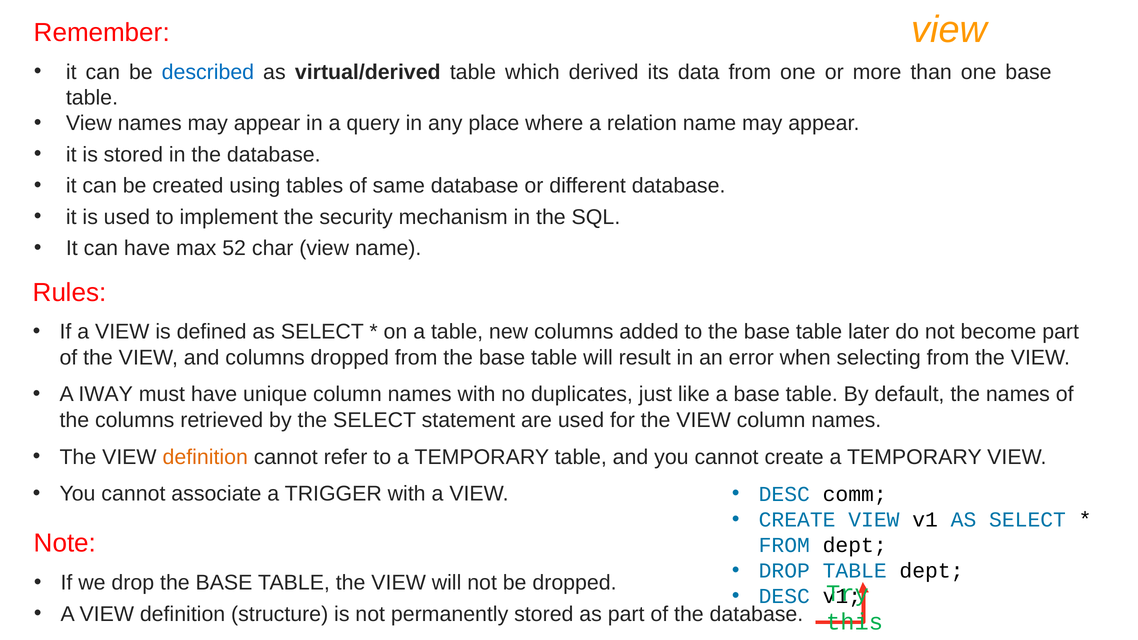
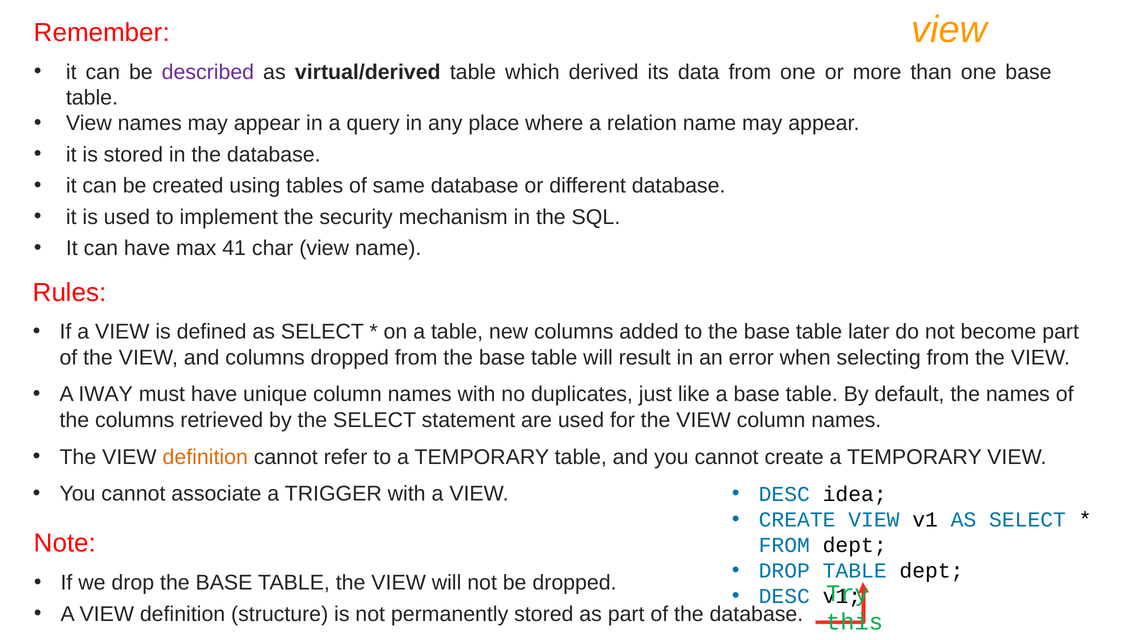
described colour: blue -> purple
52: 52 -> 41
comm: comm -> idea
